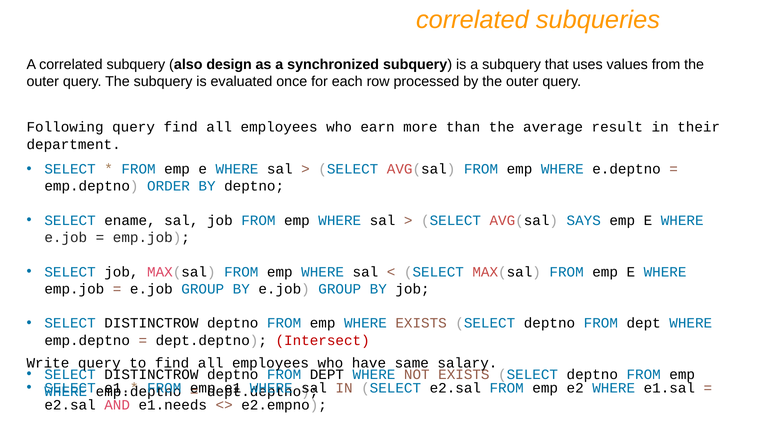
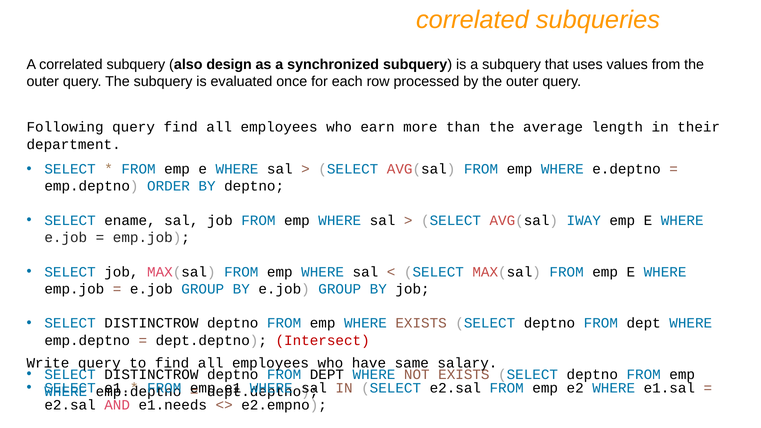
result: result -> length
SAYS: SAYS -> IWAY
